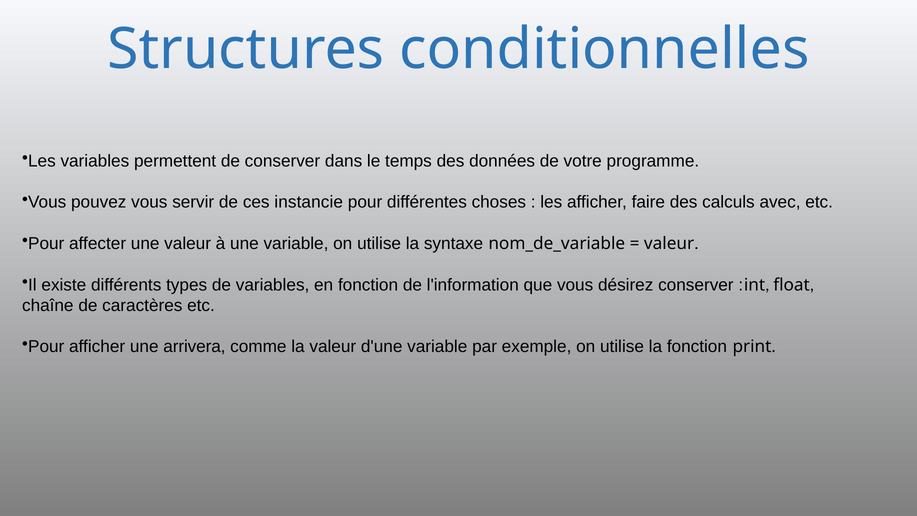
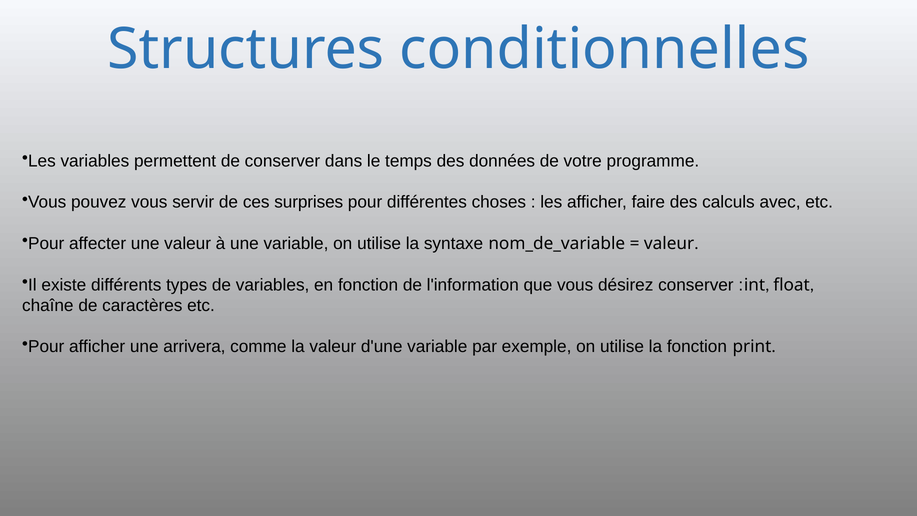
instancie: instancie -> surprises
